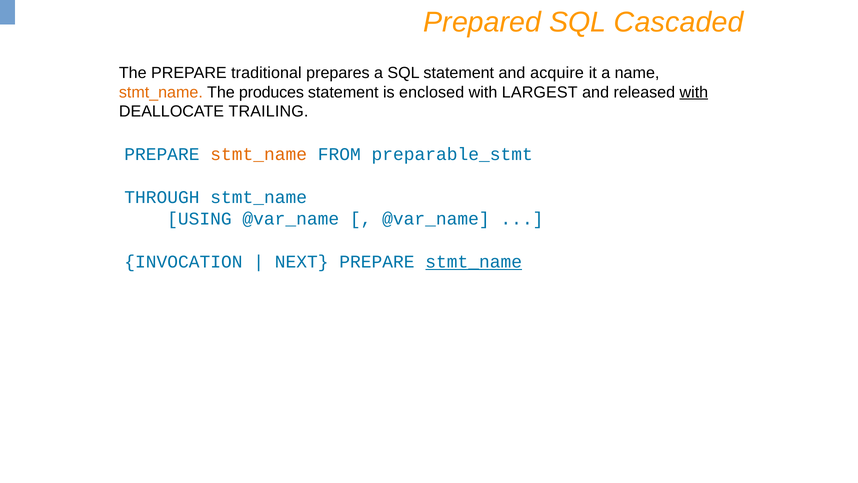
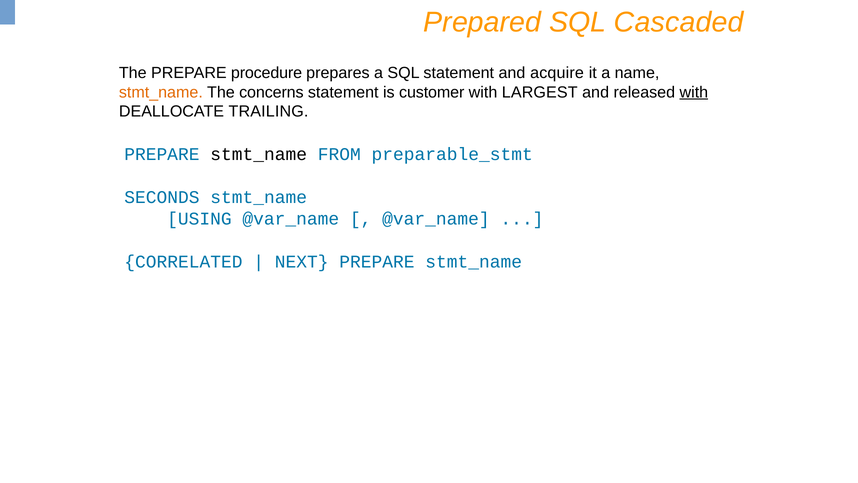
traditional: traditional -> procedure
produces: produces -> concerns
enclosed: enclosed -> customer
stmt_name at (259, 154) colour: orange -> black
THROUGH: THROUGH -> SECONDS
INVOCATION: INVOCATION -> CORRELATED
stmt_name at (474, 262) underline: present -> none
